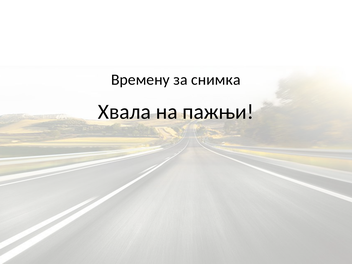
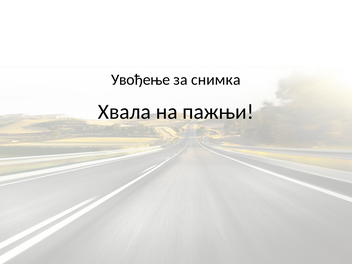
Времену: Времену -> Увођење
